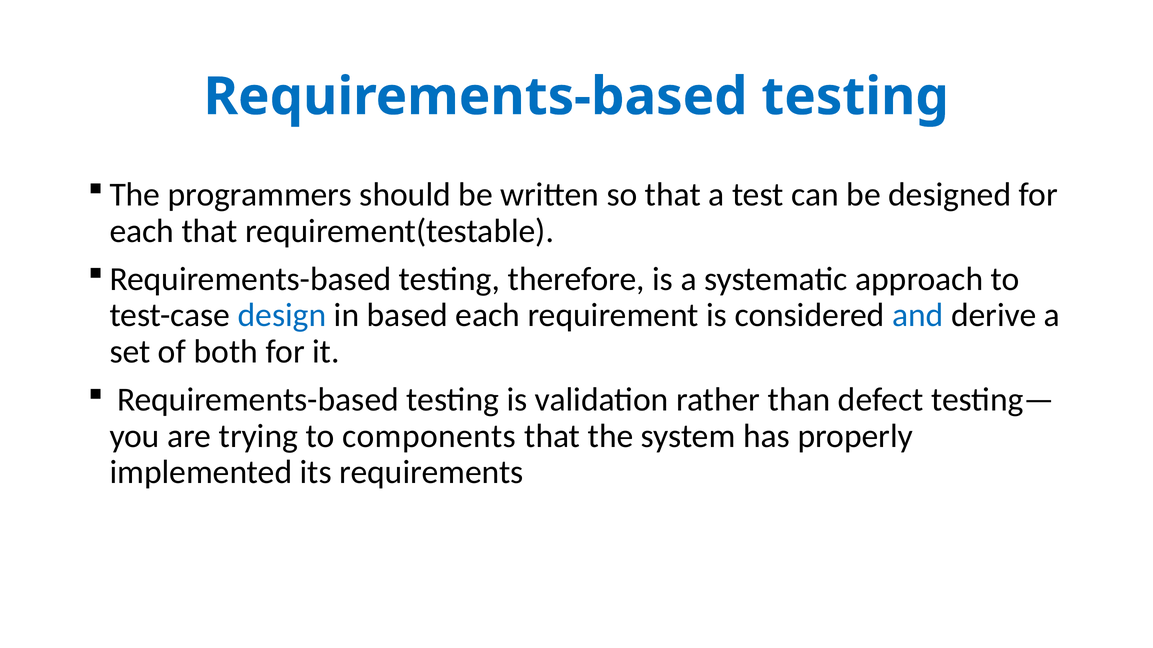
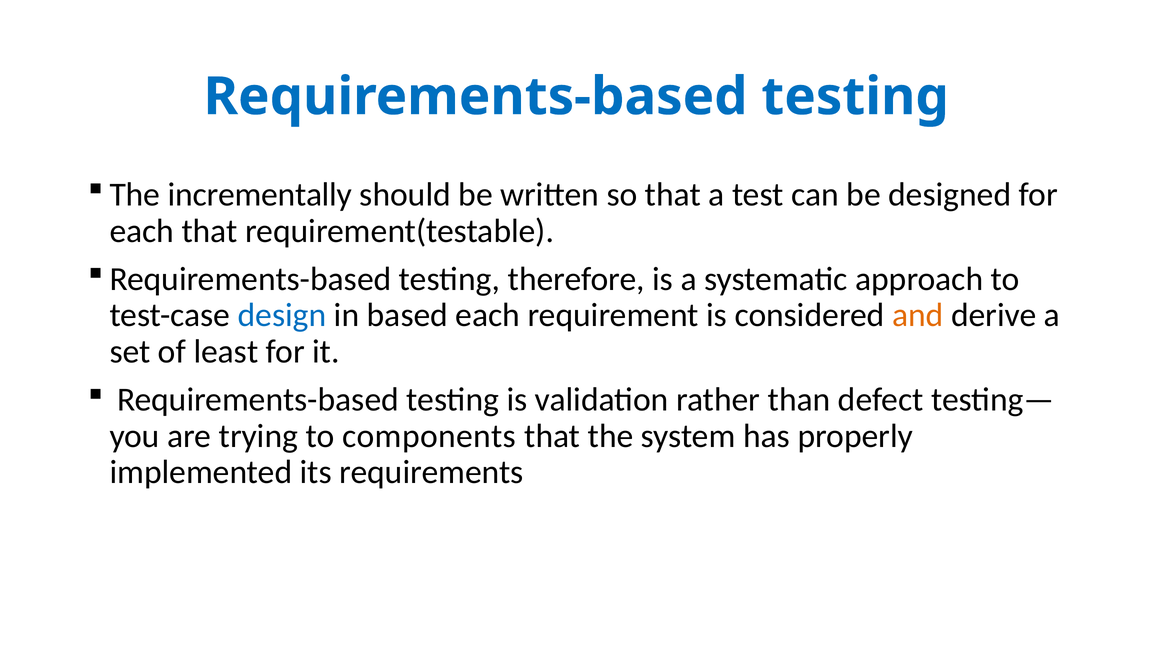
programmers: programmers -> incrementally
and colour: blue -> orange
both: both -> least
